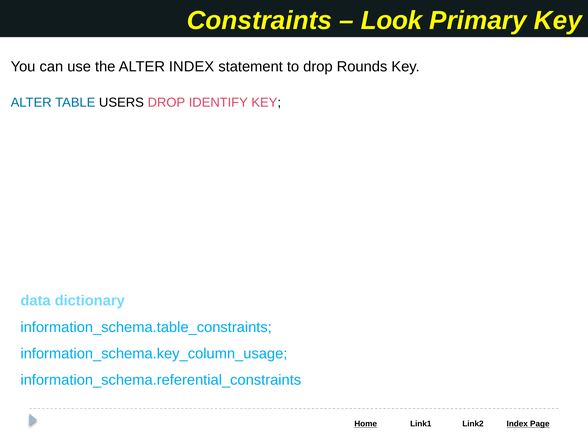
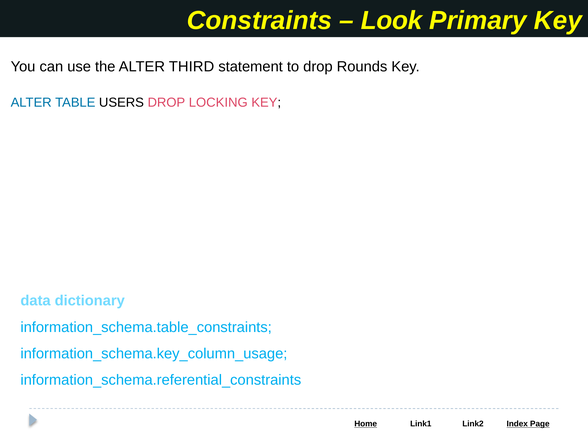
ALTER INDEX: INDEX -> THIRD
IDENTIFY: IDENTIFY -> LOCKING
